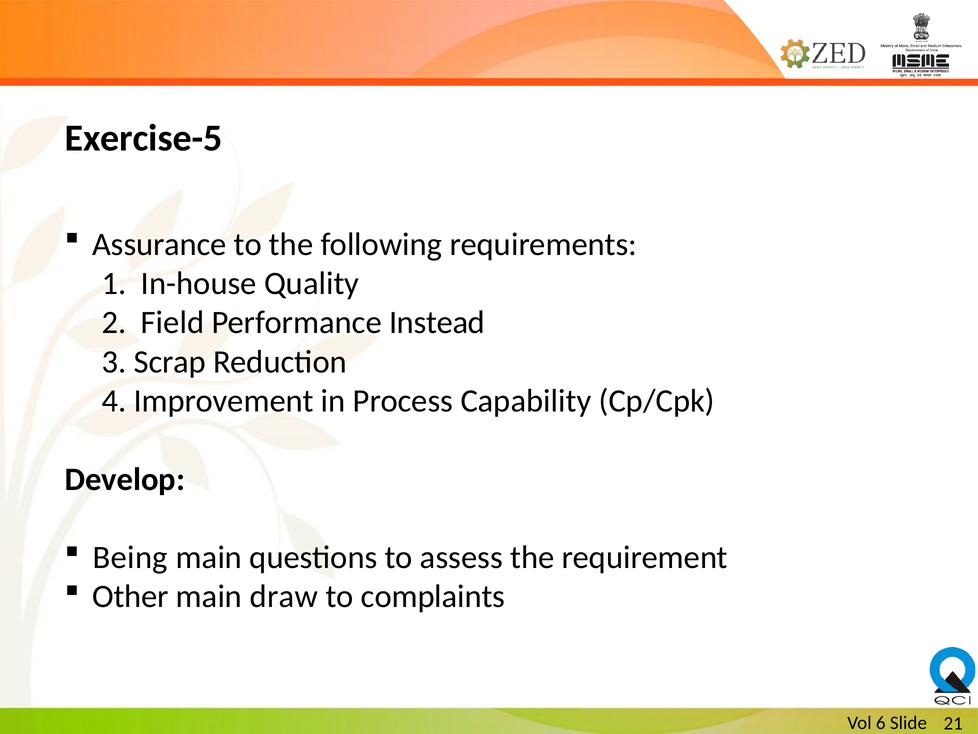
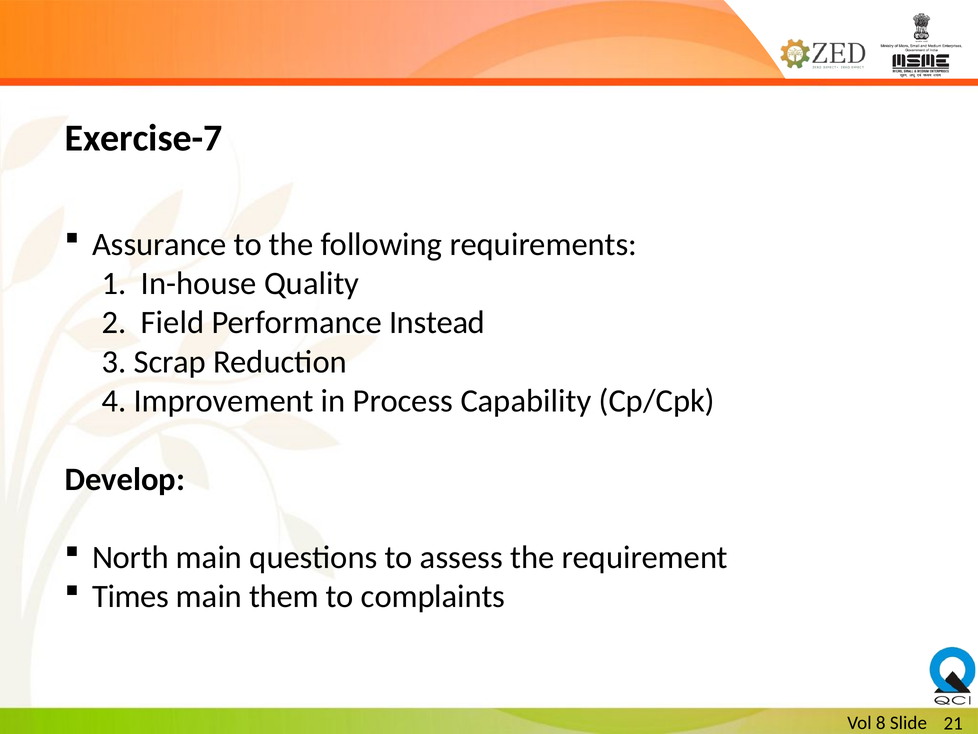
Exercise-5: Exercise-5 -> Exercise-7
Being: Being -> North
Other: Other -> Times
draw: draw -> them
6: 6 -> 8
